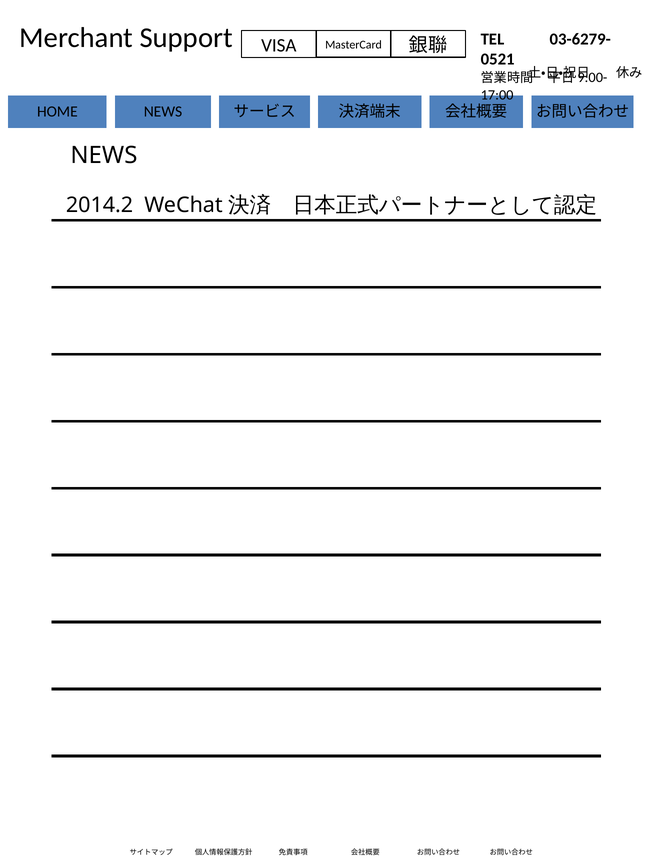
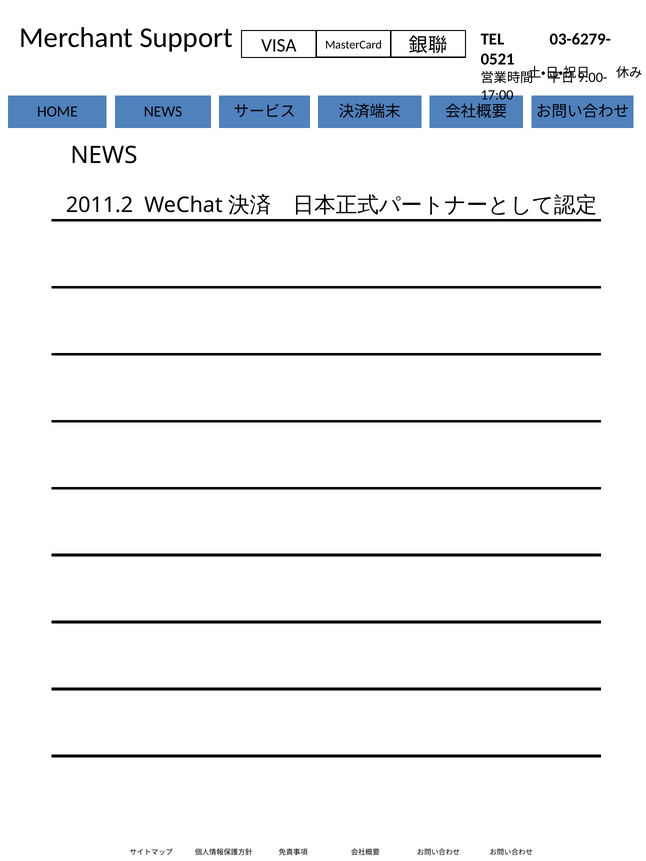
2014.2: 2014.2 -> 2011.2
